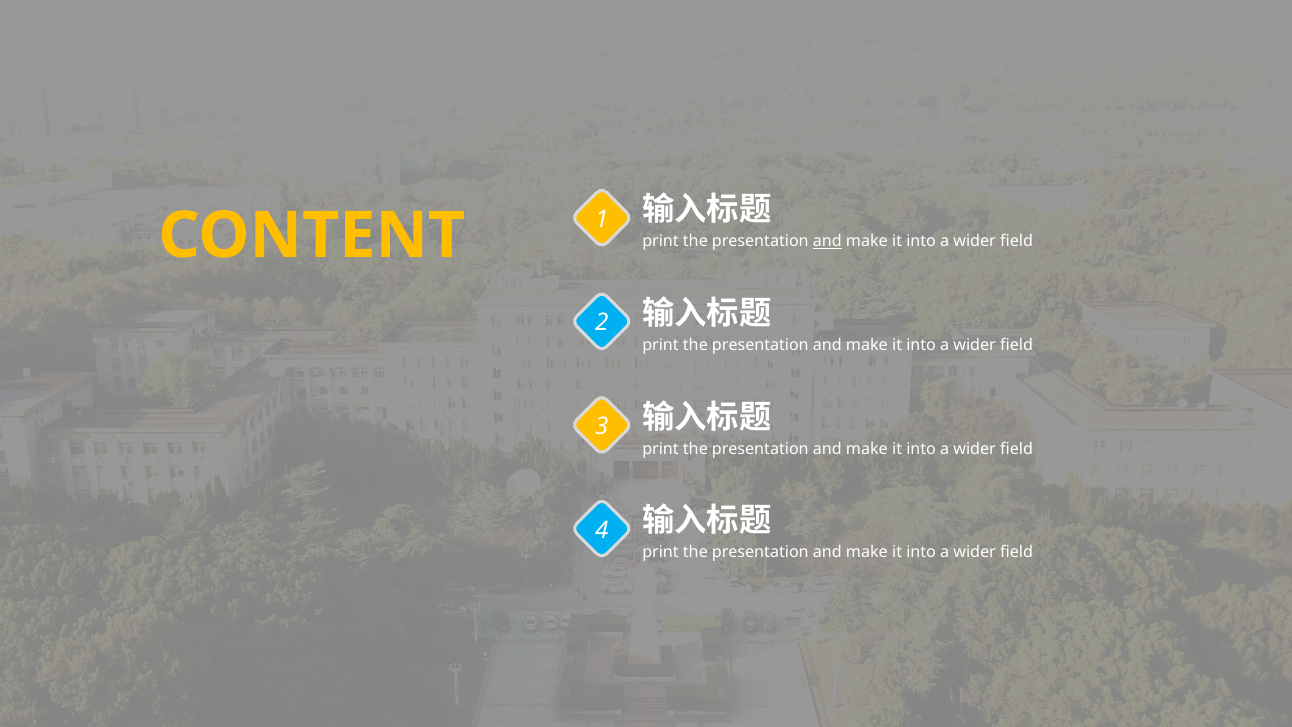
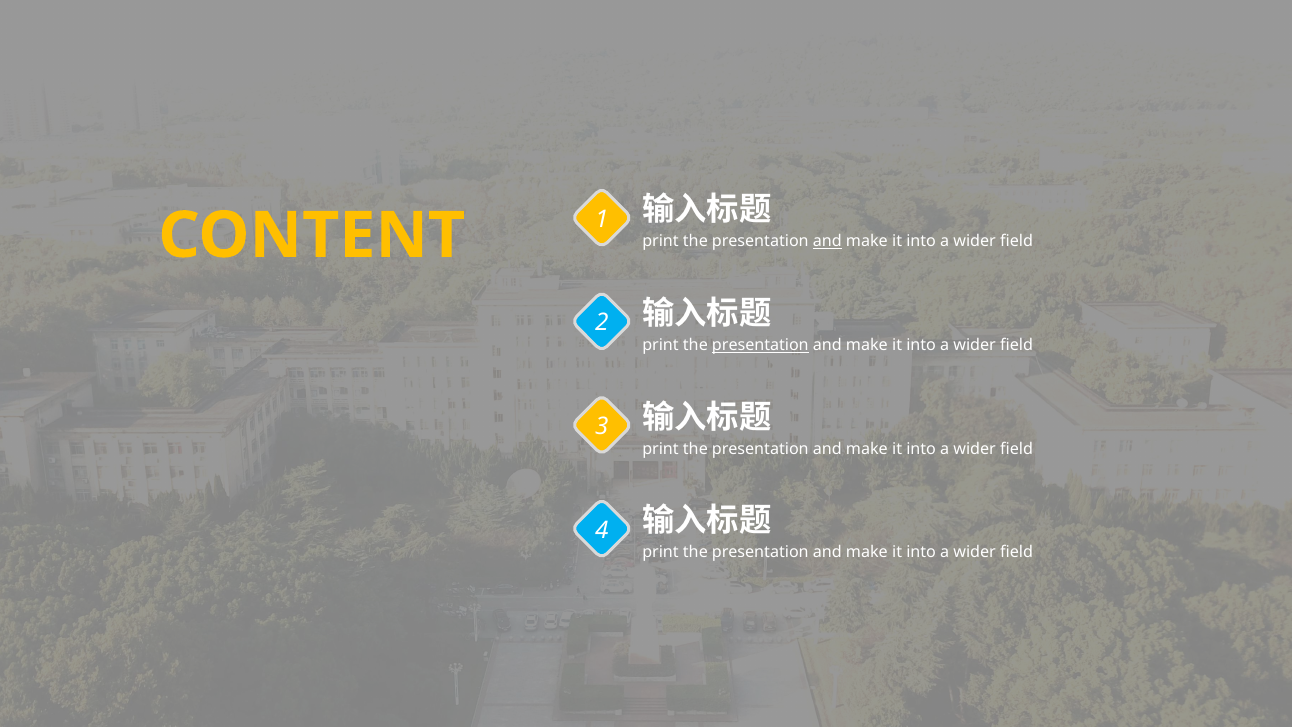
presentation at (760, 345) underline: none -> present
